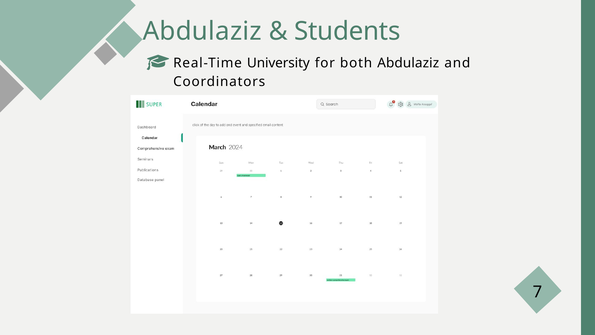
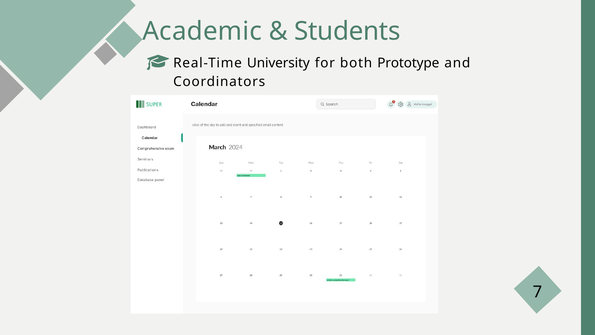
Abdulaziz at (202, 31): Abdulaziz -> Academic
both Abdulaziz: Abdulaziz -> Prototype
